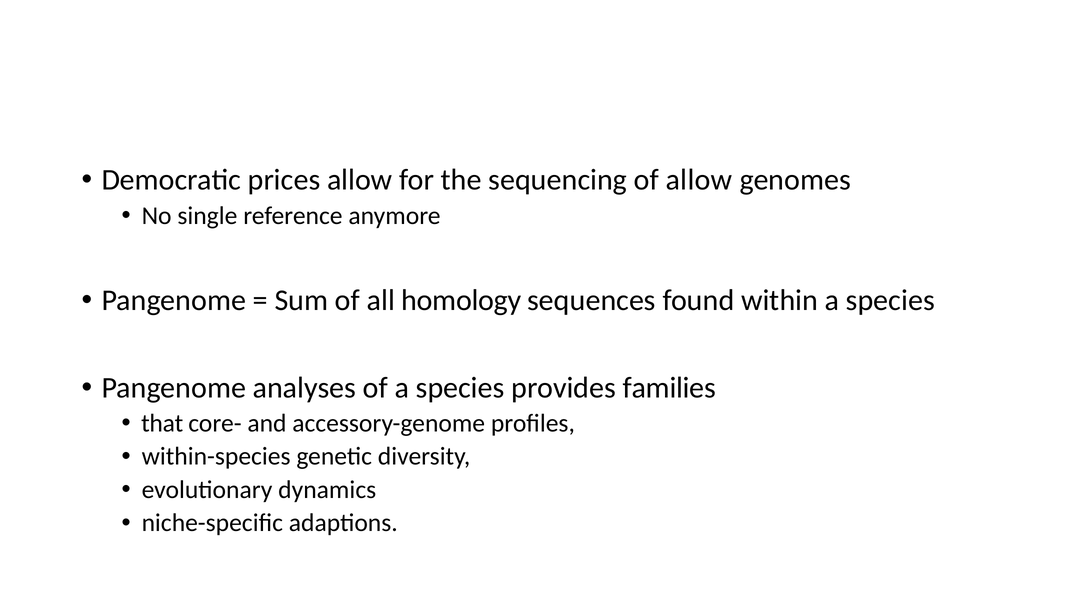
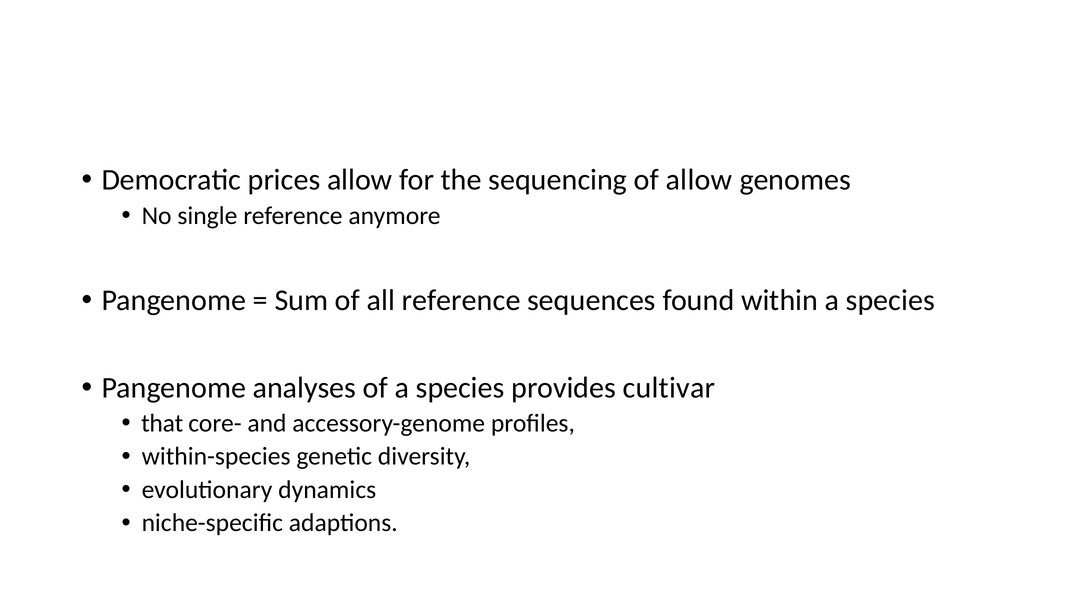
all homology: homology -> reference
families: families -> cultivar
